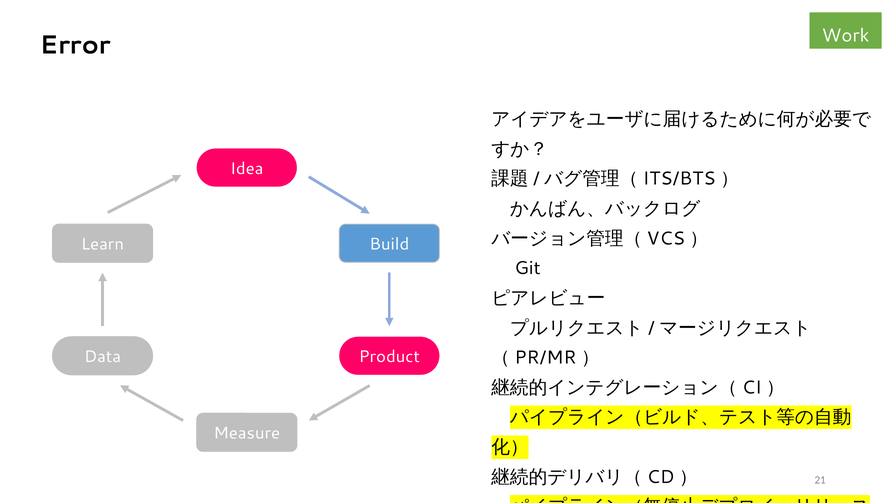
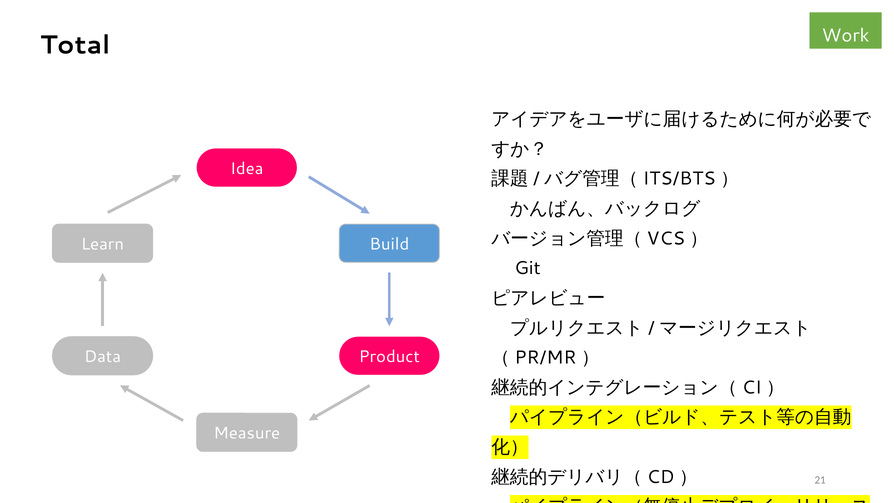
Error: Error -> Total
